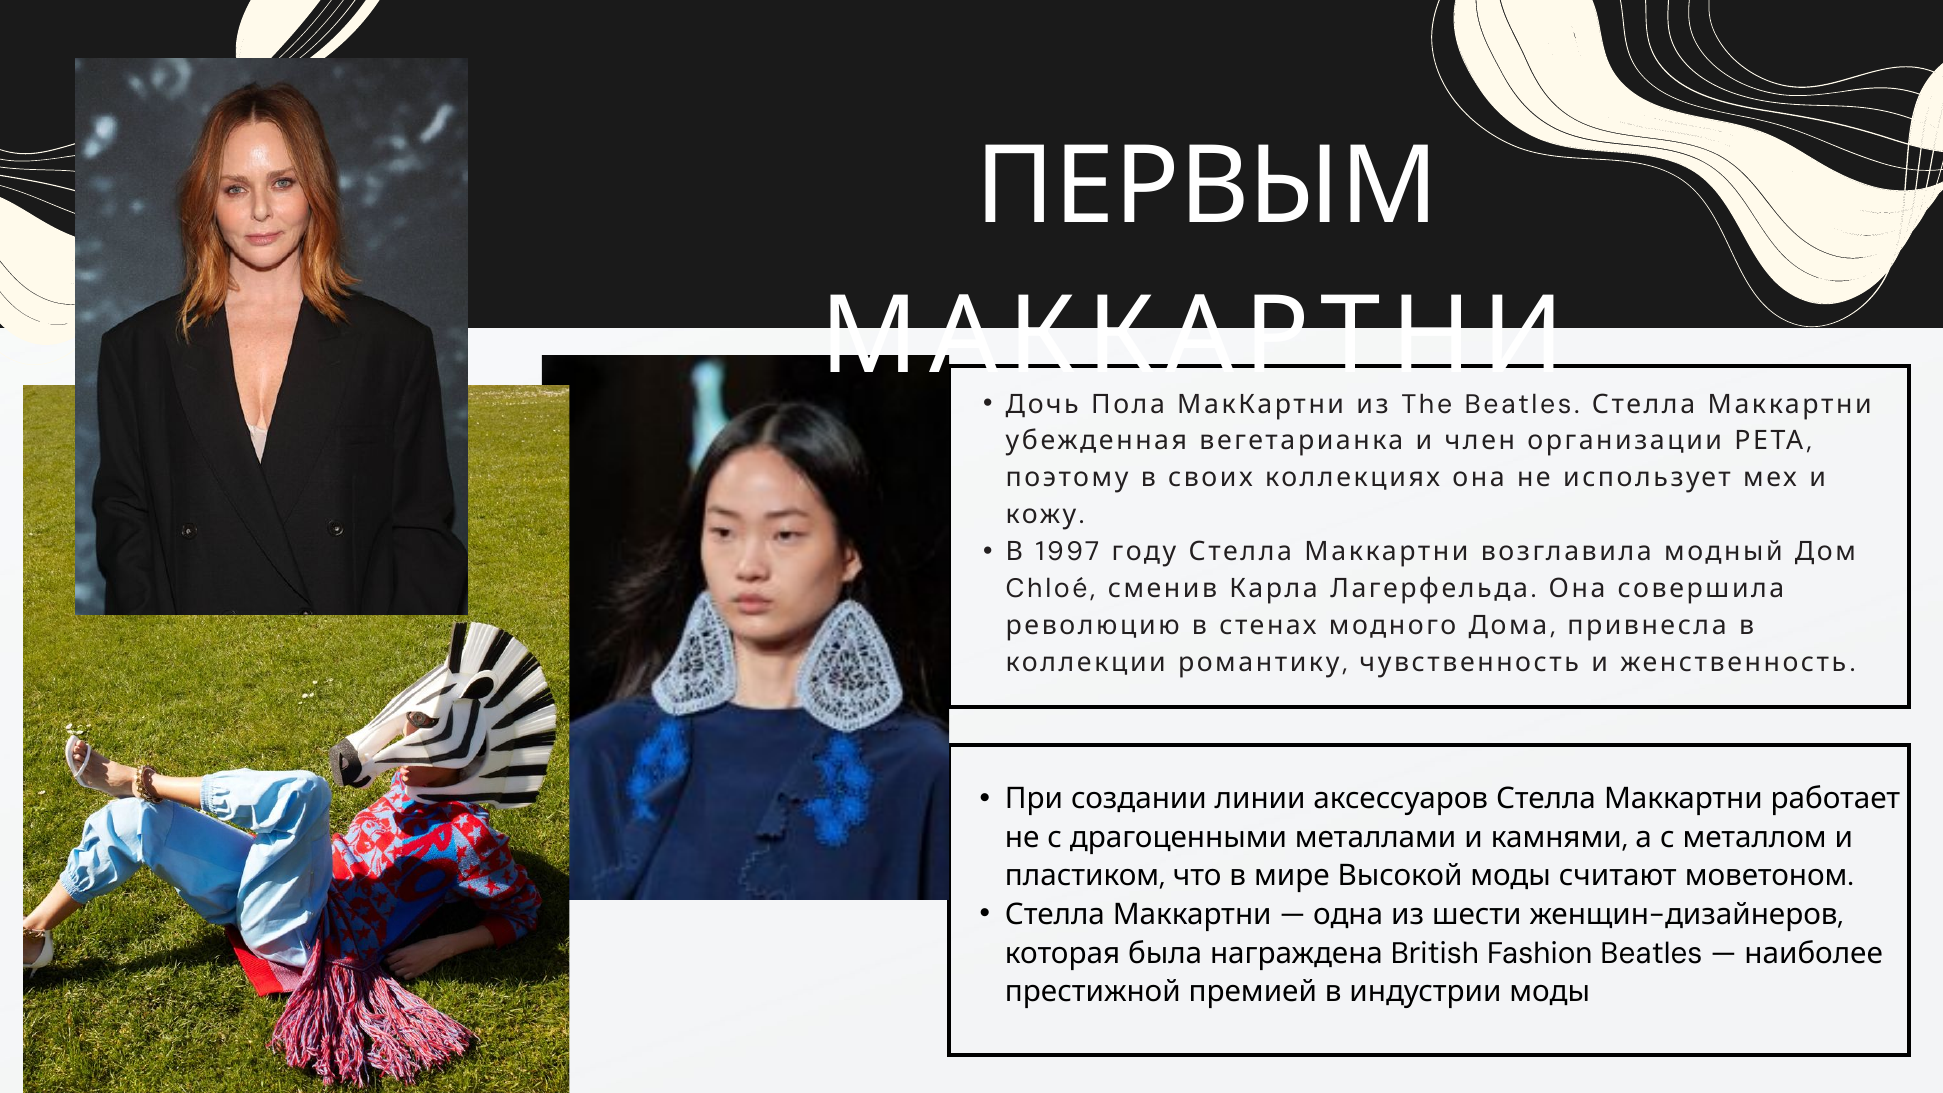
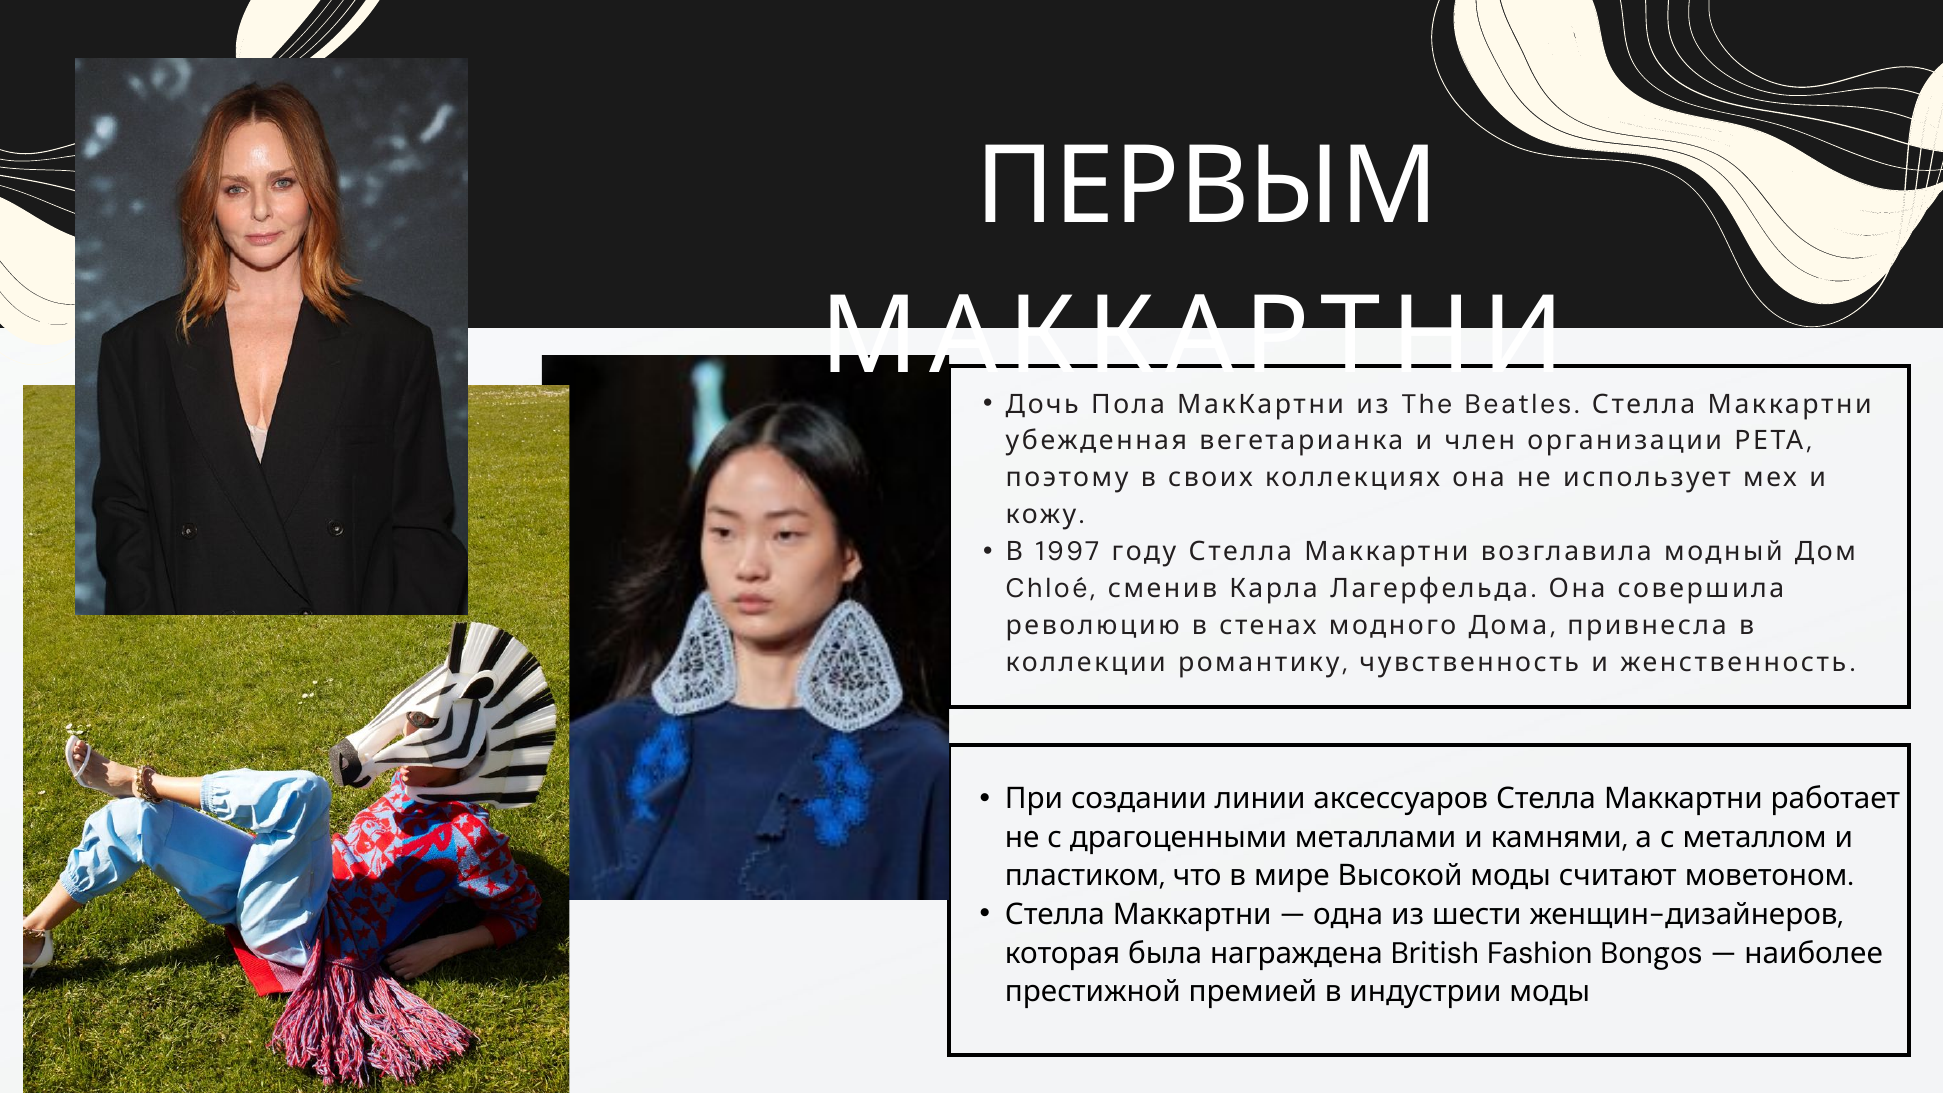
Fashion Beatles: Beatles -> Bongos
